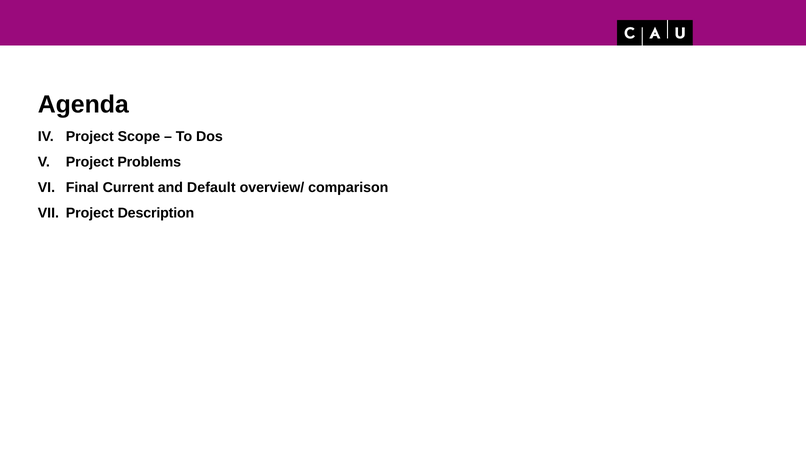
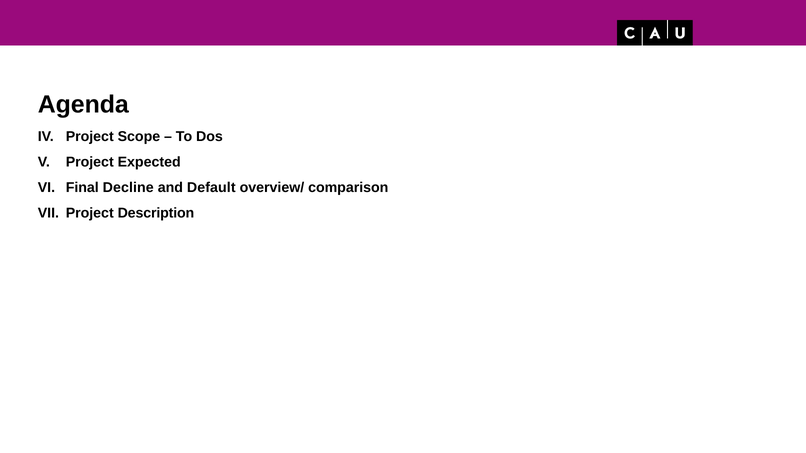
Problems: Problems -> Expected
Current: Current -> Decline
